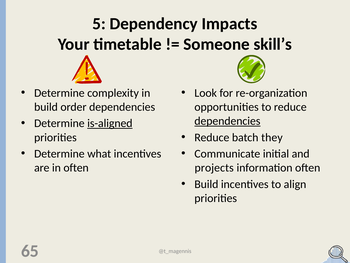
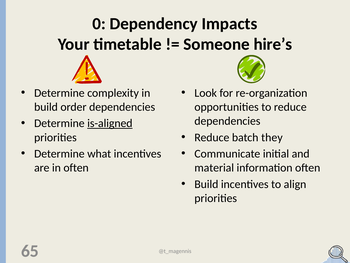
5: 5 -> 0
skill’s: skill’s -> hire’s
dependencies at (227, 121) underline: present -> none
projects: projects -> material
